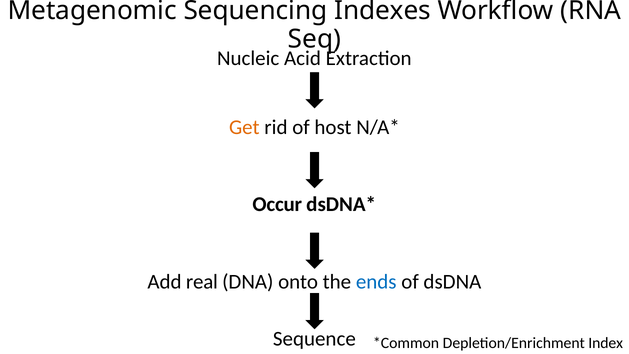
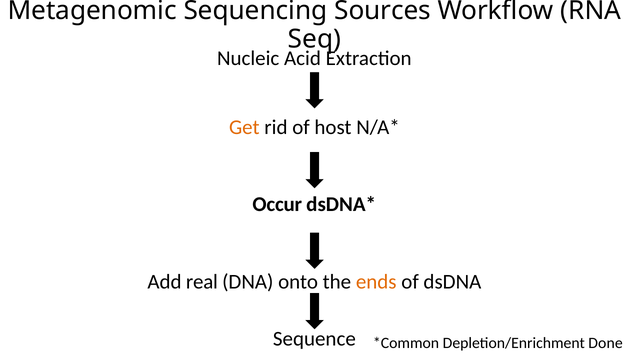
Indexes: Indexes -> Sources
ends colour: blue -> orange
Index: Index -> Done
